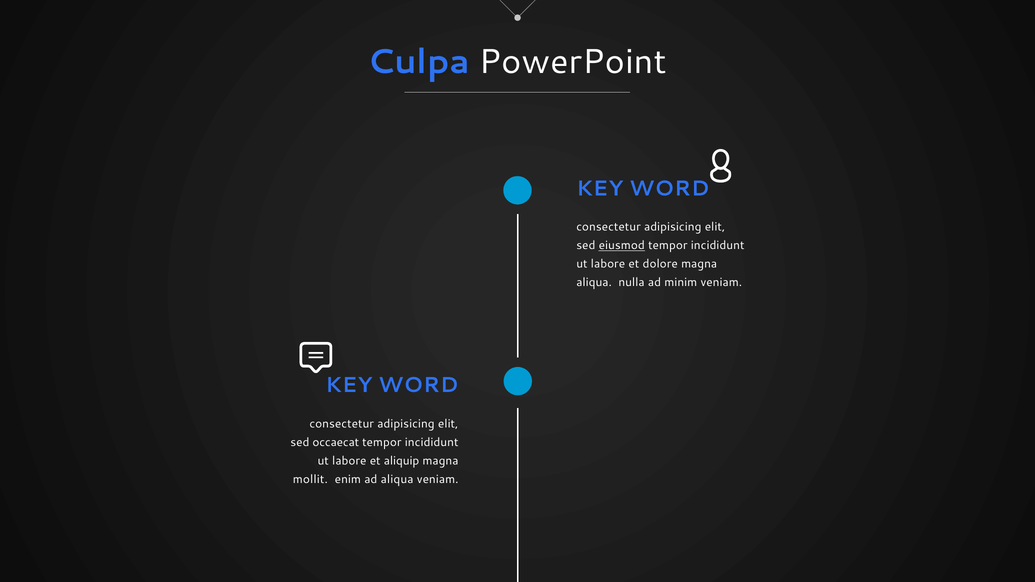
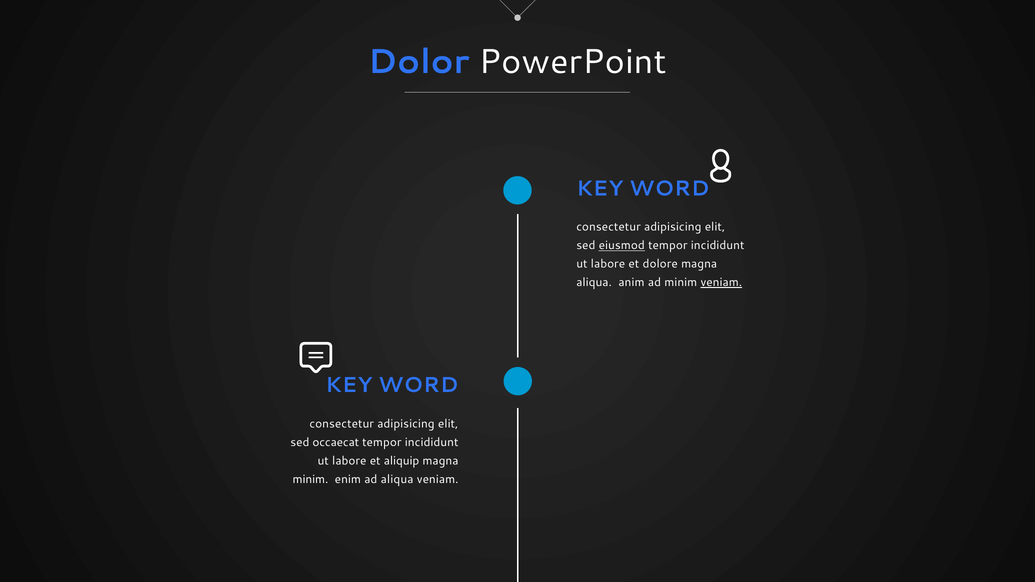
Culpa: Culpa -> Dolor
nulla: nulla -> anim
veniam at (721, 283) underline: none -> present
mollit at (310, 479): mollit -> minim
